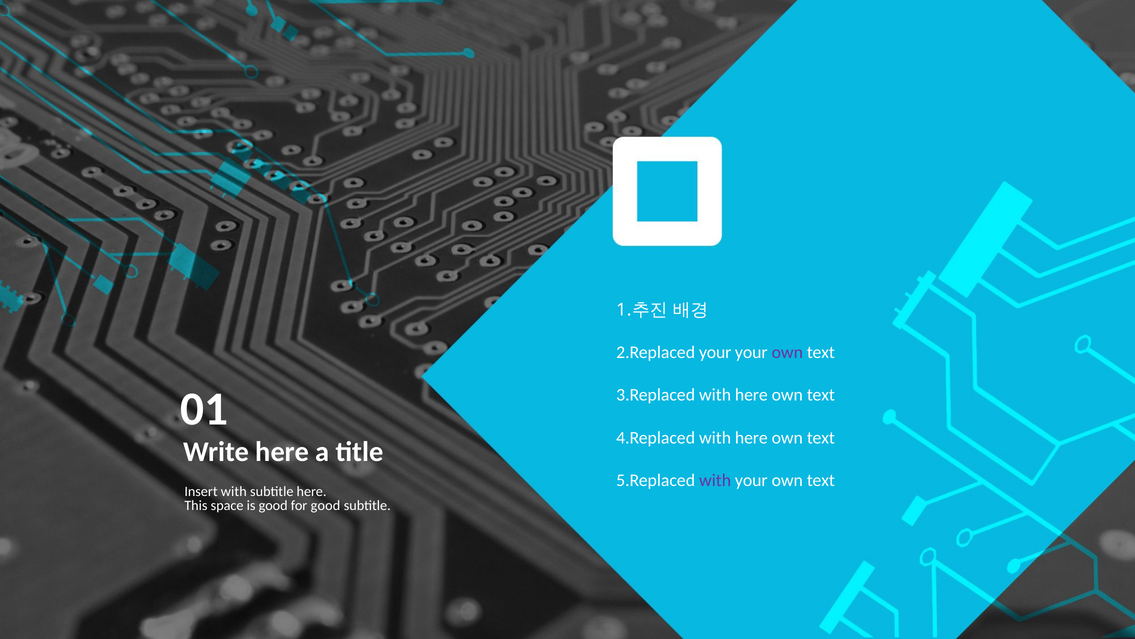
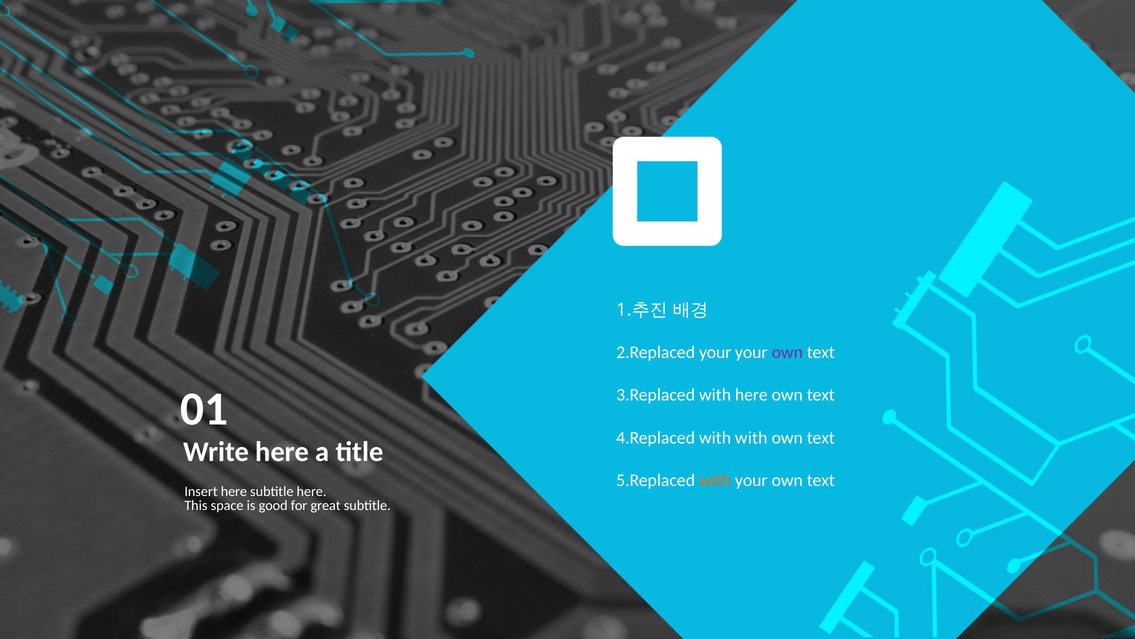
here at (751, 437): here -> with
with at (715, 480) colour: purple -> orange
Insert with: with -> here
for good: good -> great
